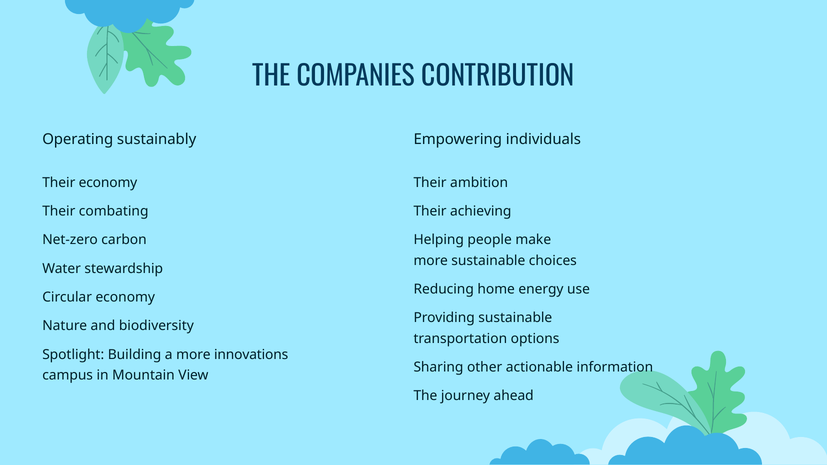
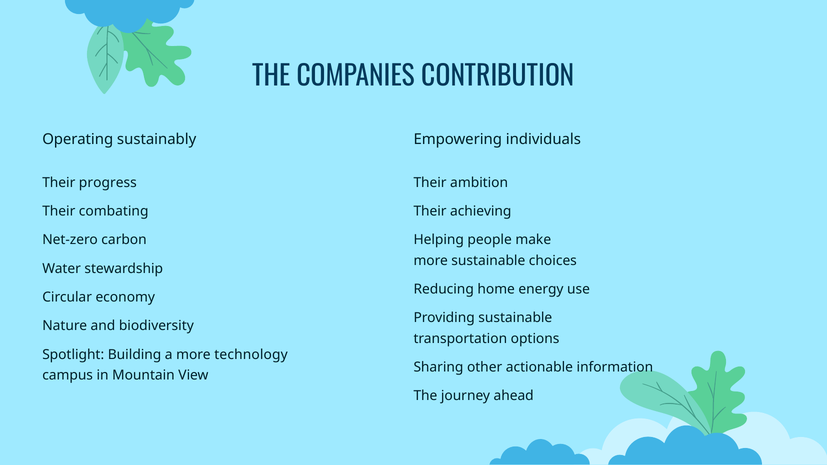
Their economy: economy -> progress
innovations: innovations -> technology
